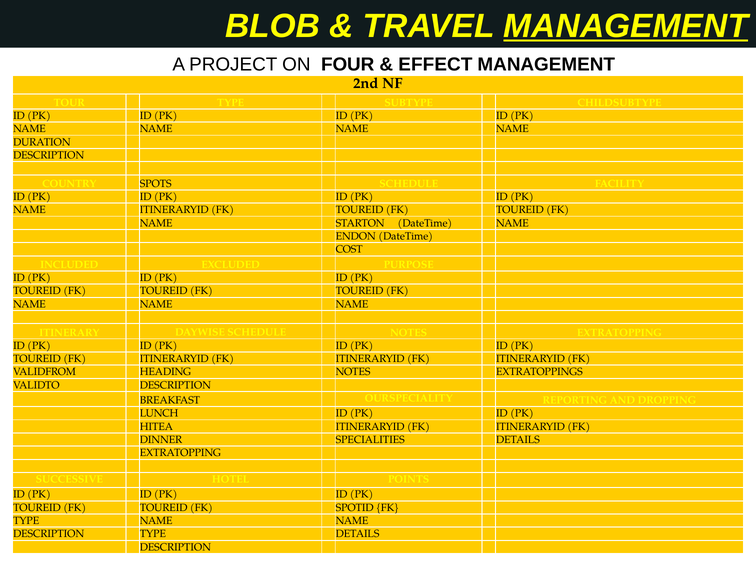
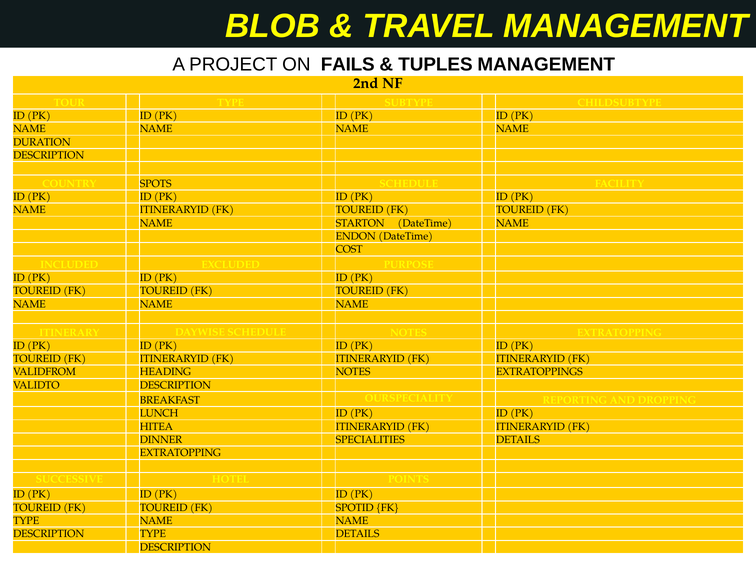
MANAGEMENT at (626, 26) underline: present -> none
FOUR: FOUR -> FAILS
EFFECT: EFFECT -> TUPLES
